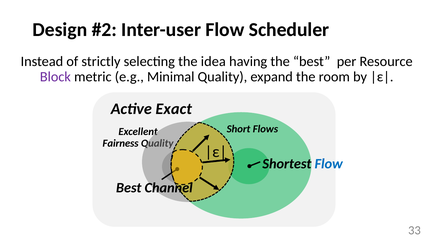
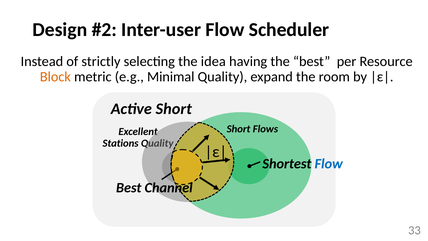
Block colour: purple -> orange
Active Exact: Exact -> Short
Fairness: Fairness -> Stations
